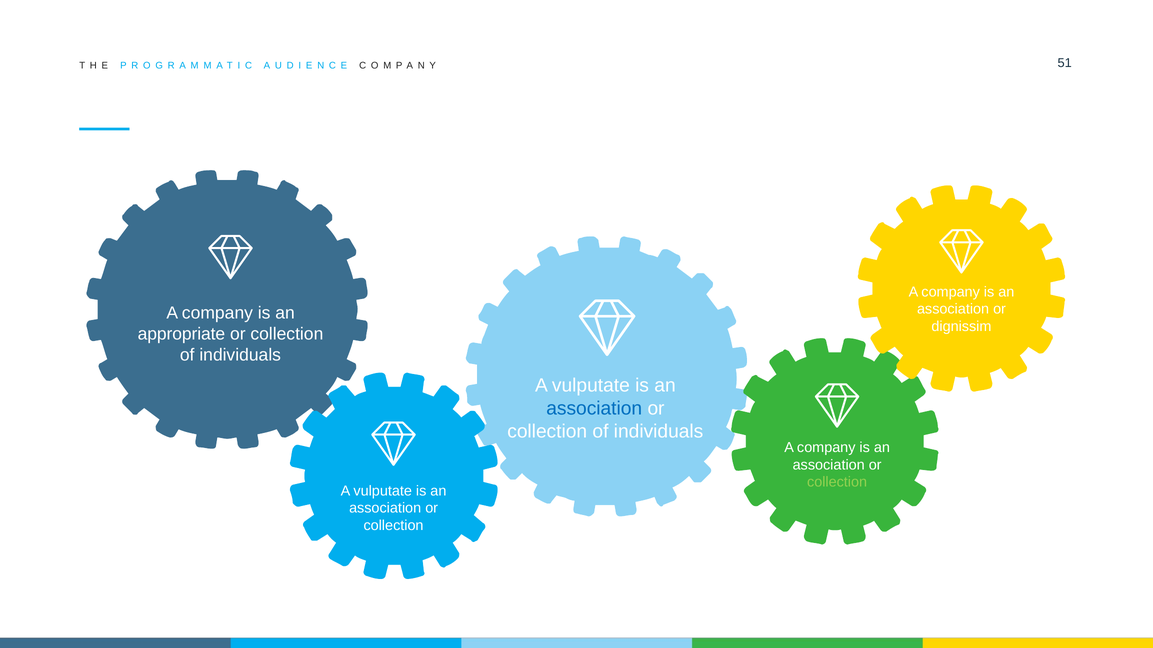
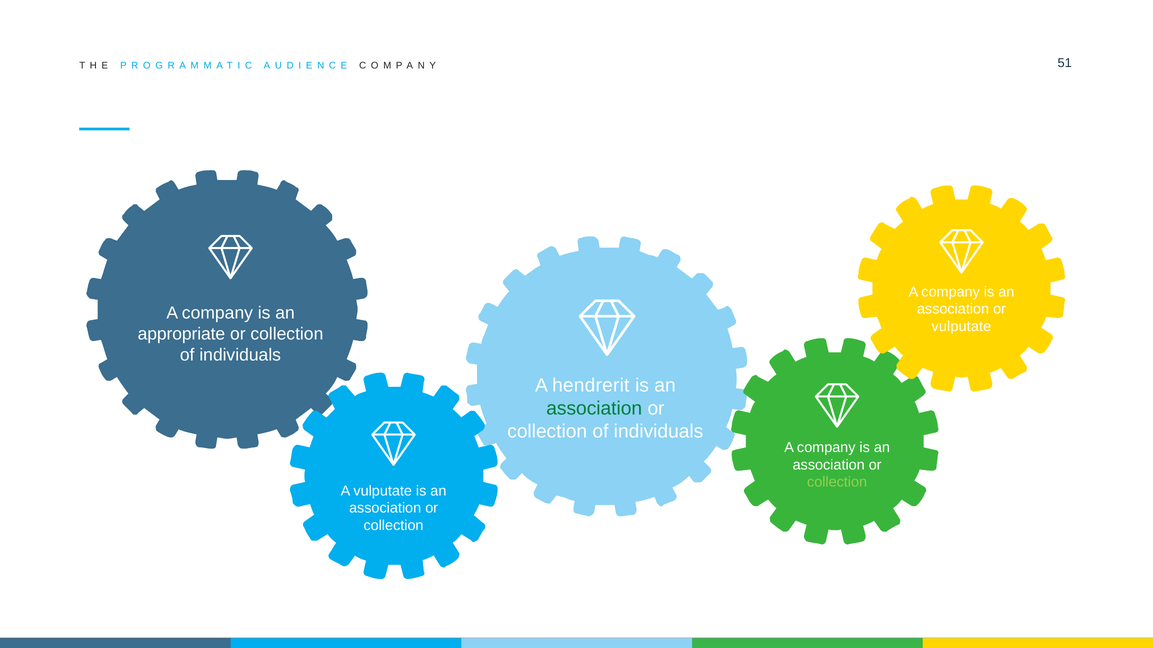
dignissim at (961, 327): dignissim -> vulputate
vulputate at (591, 386): vulputate -> hendrerit
association at (594, 409) colour: blue -> green
